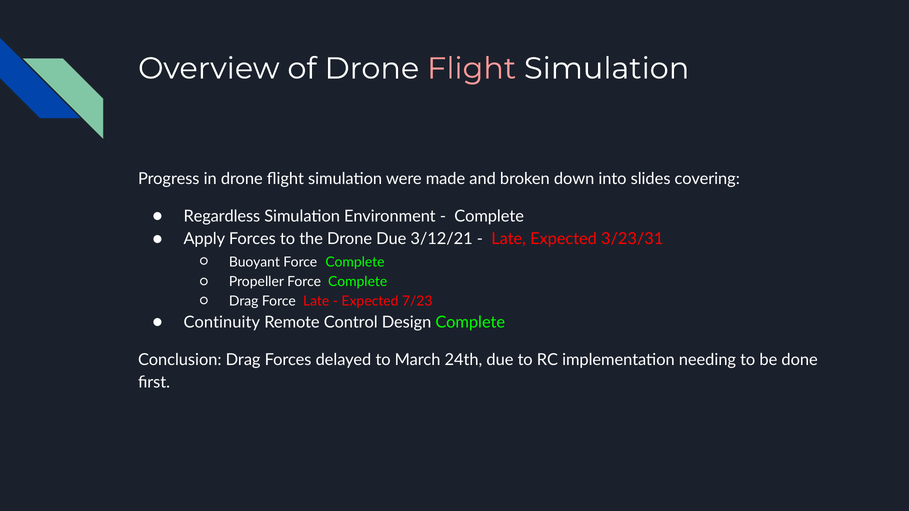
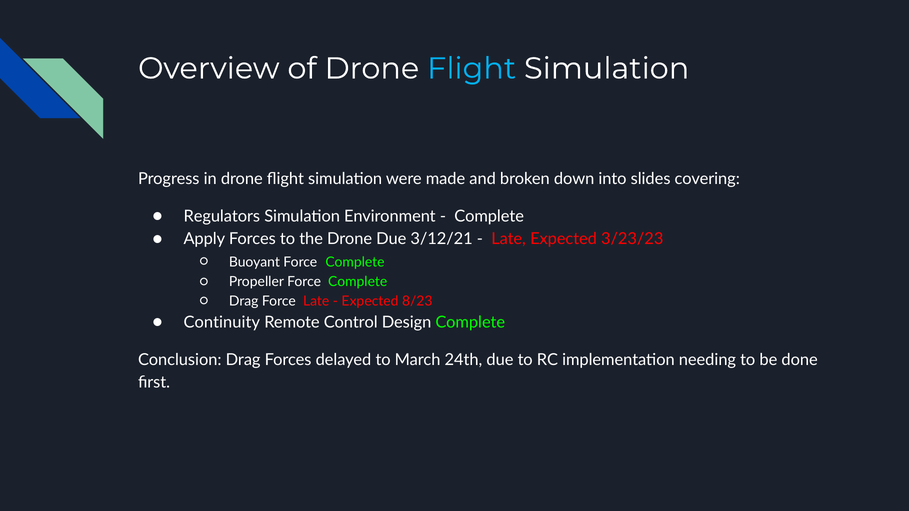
Flight at (472, 69) colour: pink -> light blue
Regardless: Regardless -> Regulators
3/23/31: 3/23/31 -> 3/23/23
7/23: 7/23 -> 8/23
